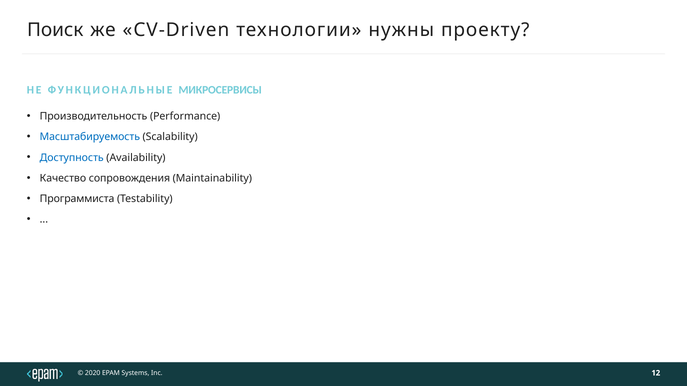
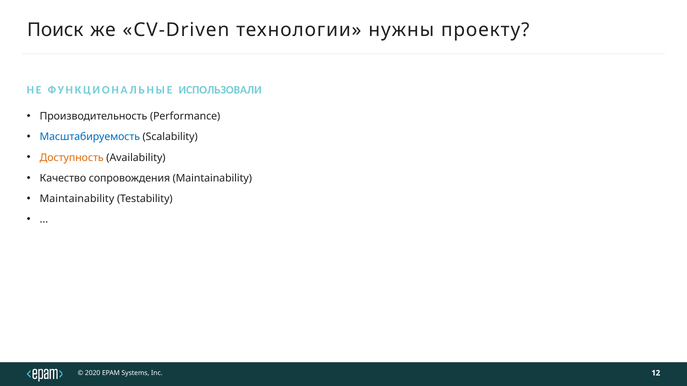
МИКРОСЕРВИСЫ: МИКРОСЕРВИСЫ -> ИСПОЛЬЗОВАЛИ
Доступность colour: blue -> orange
Программиста at (77, 199): Программиста -> Maintainability
